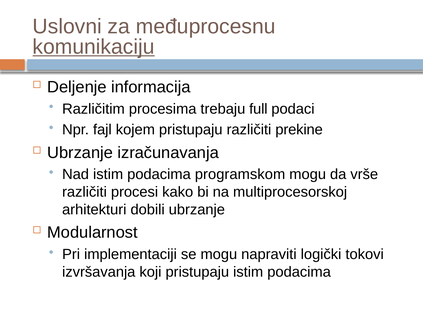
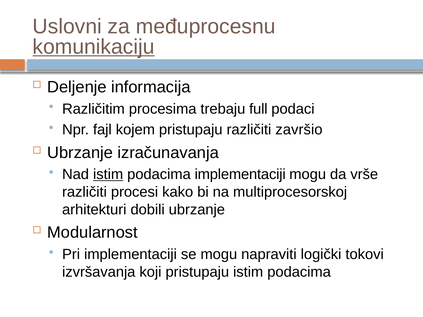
prekine: prekine -> završio
istim at (108, 174) underline: none -> present
podacima programskom: programskom -> implementaciji
